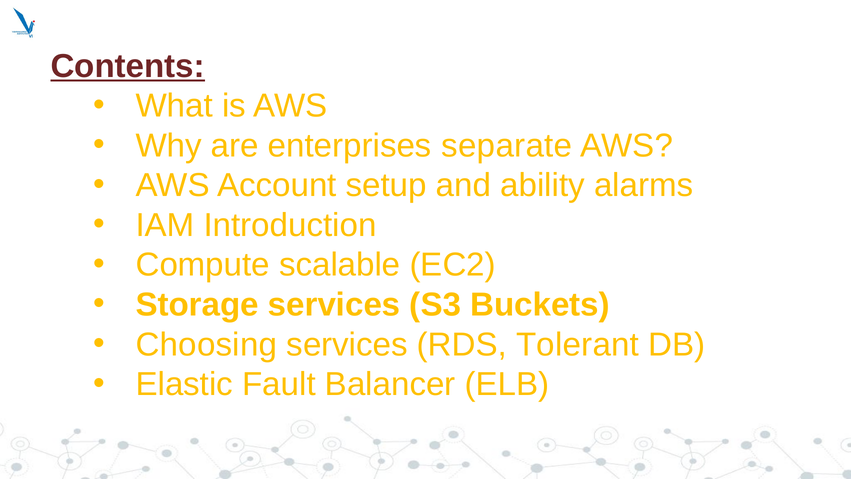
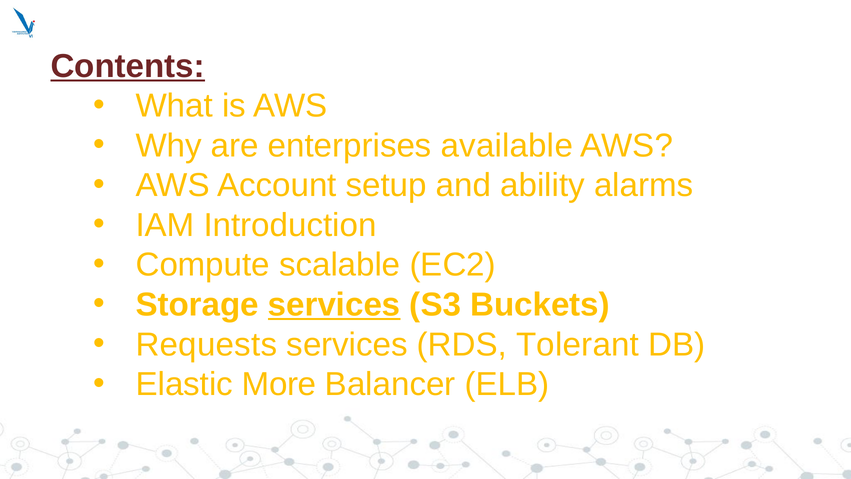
separate: separate -> available
services at (334, 305) underline: none -> present
Choosing: Choosing -> Requests
Fault: Fault -> More
